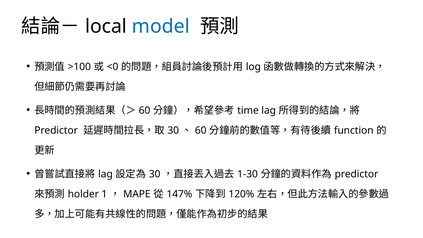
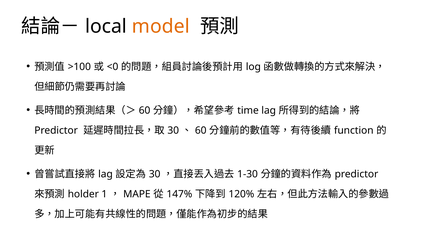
model colour: blue -> orange
